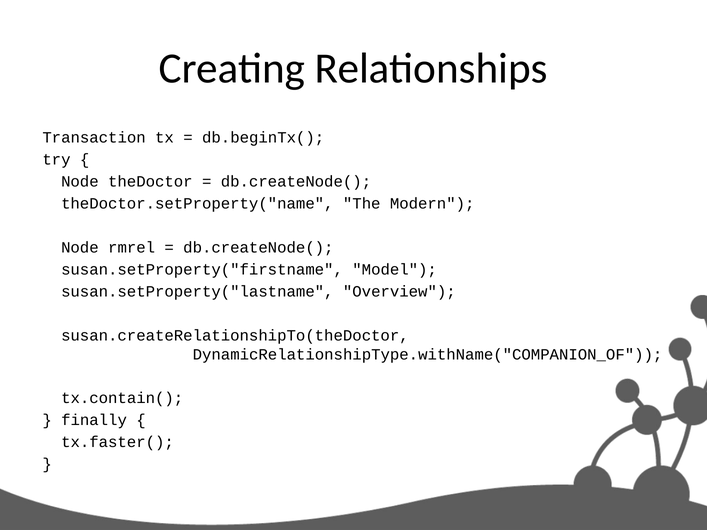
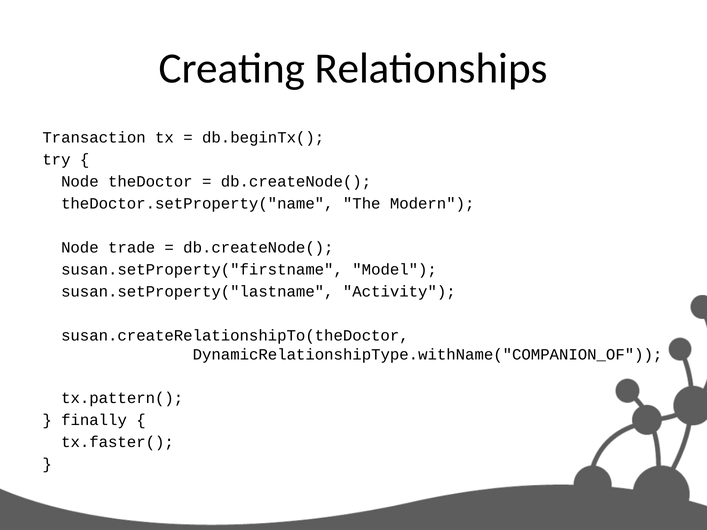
rmrel: rmrel -> trade
Overview: Overview -> Activity
tx.contain(: tx.contain( -> tx.pattern(
